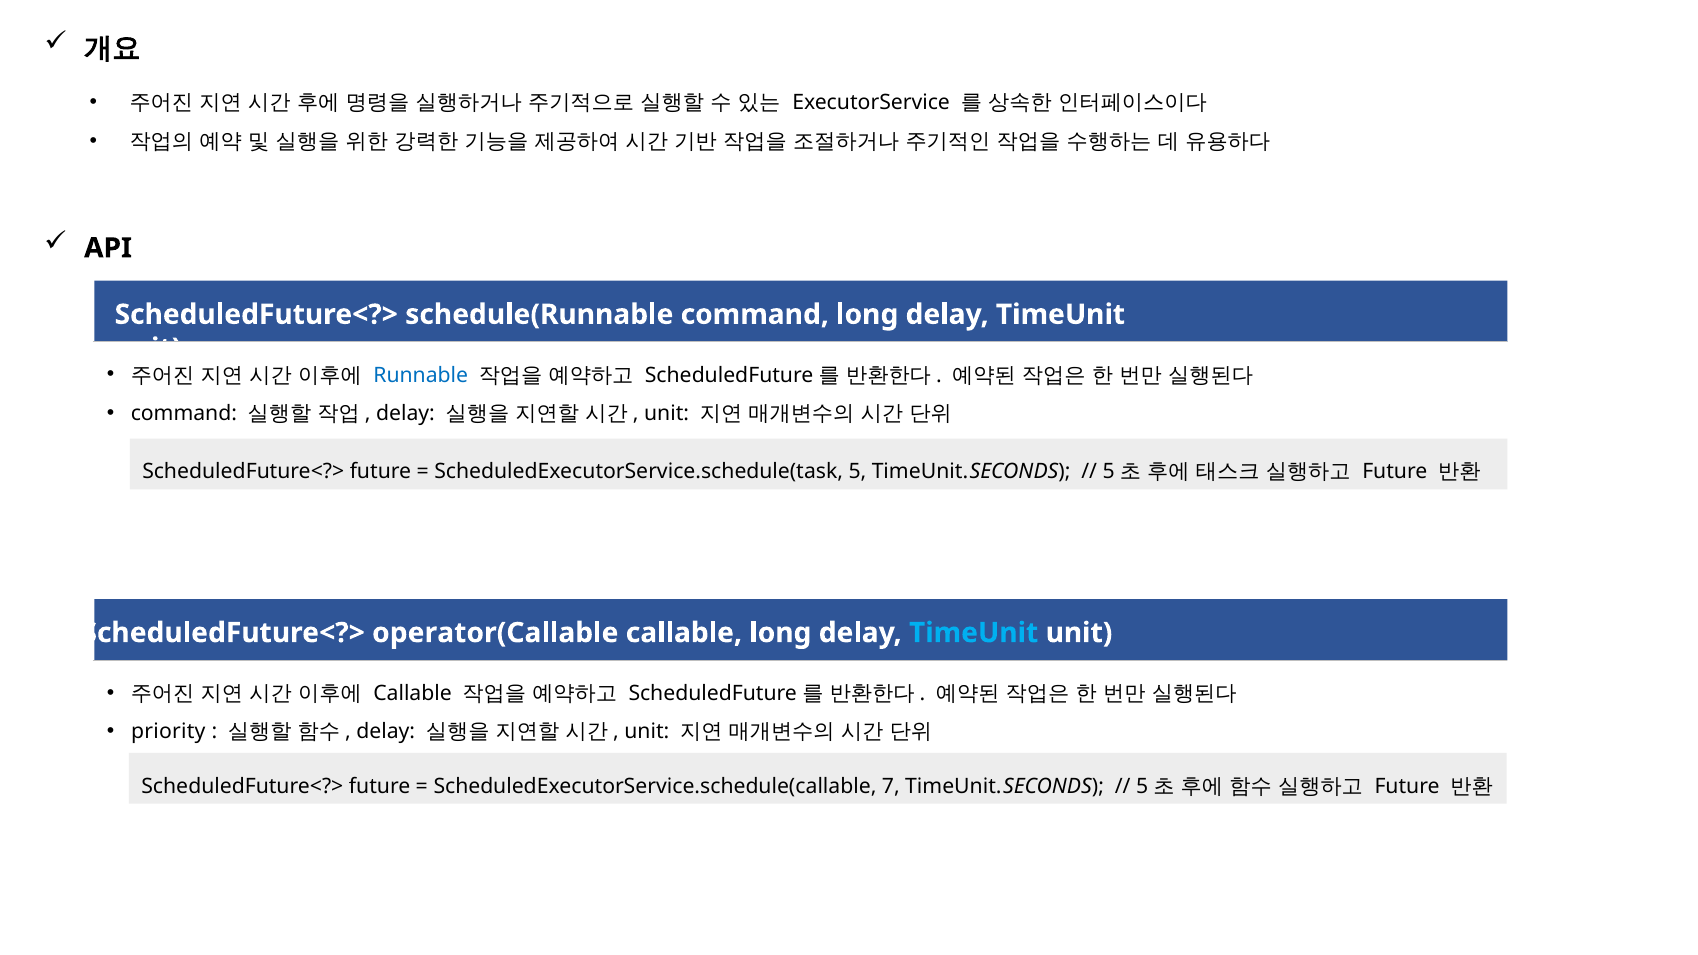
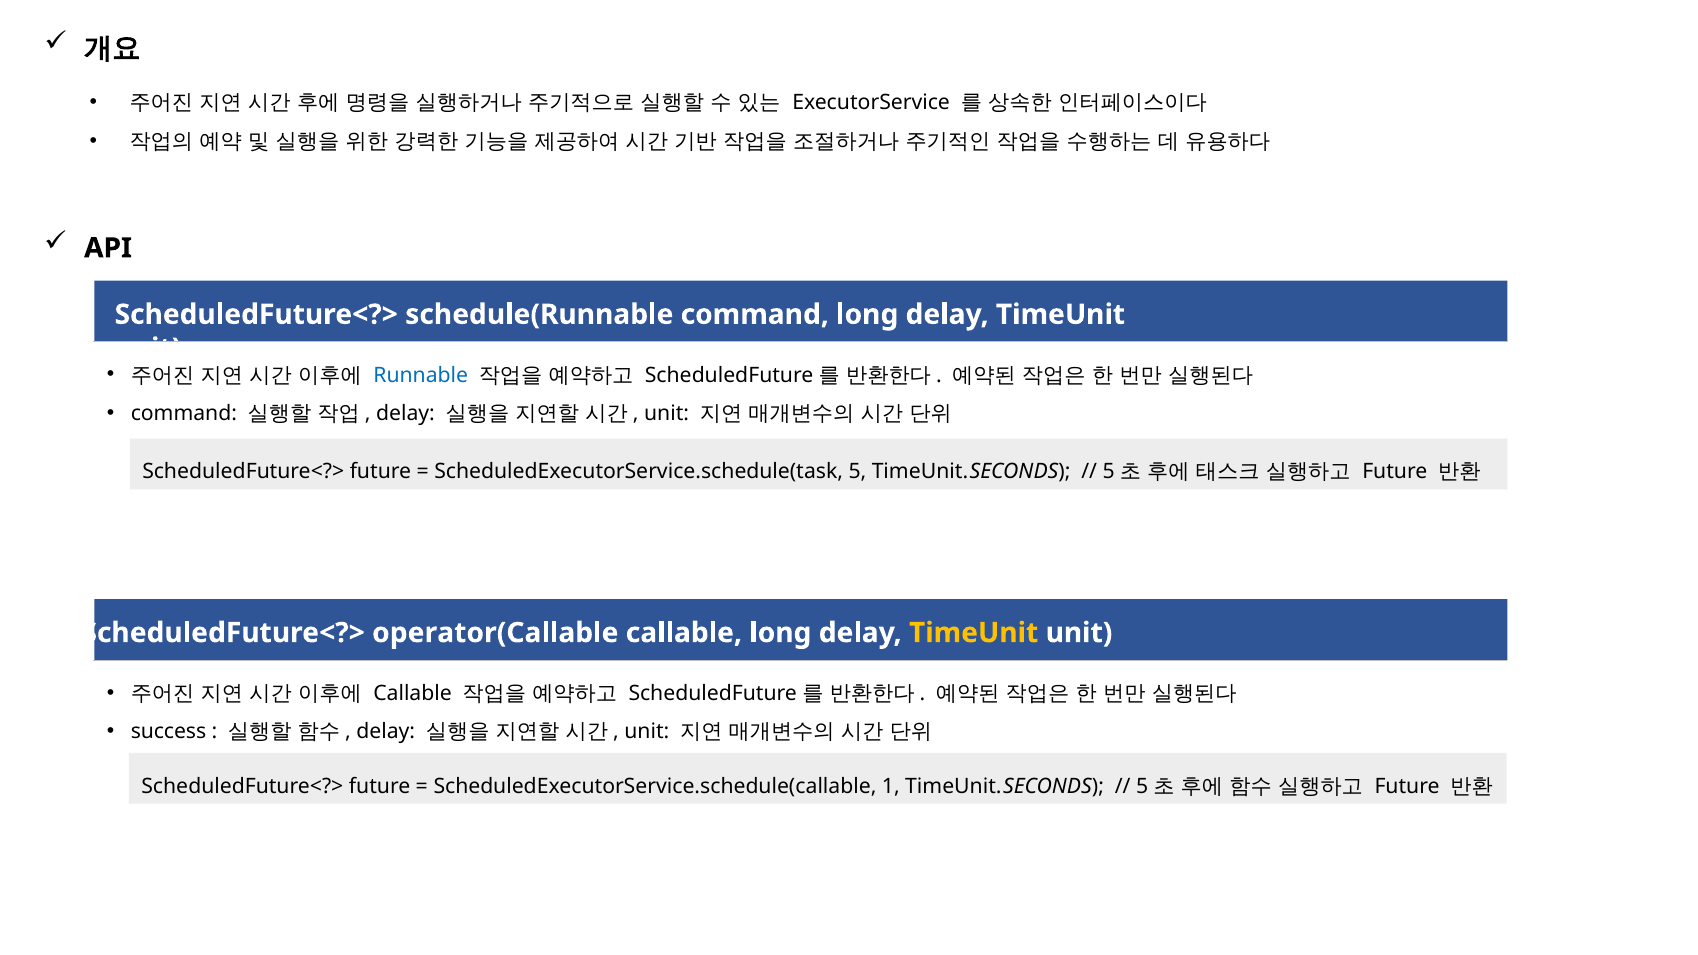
TimeUnit at (974, 633) colour: light blue -> yellow
priority: priority -> success
7: 7 -> 1
